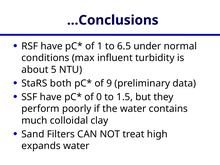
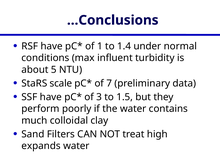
6.5: 6.5 -> 1.4
both: both -> scale
9: 9 -> 7
0: 0 -> 3
